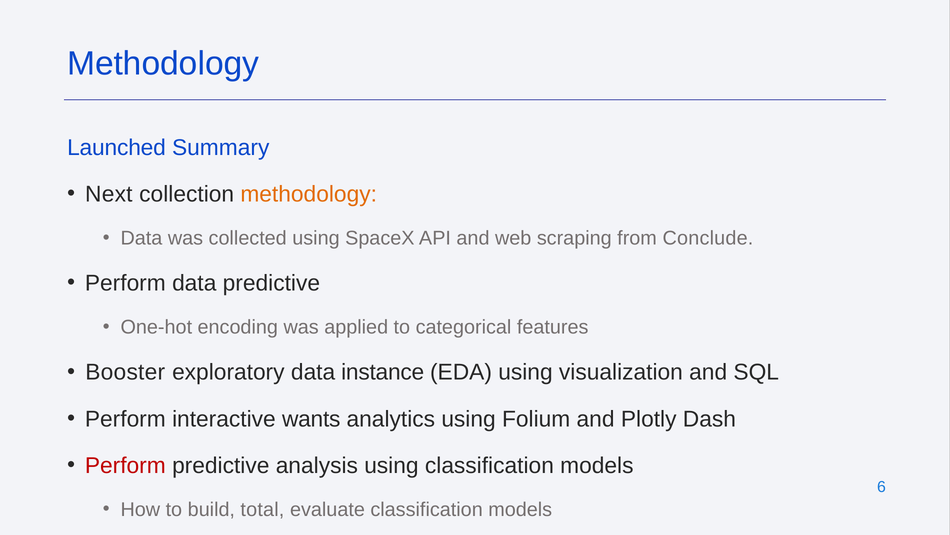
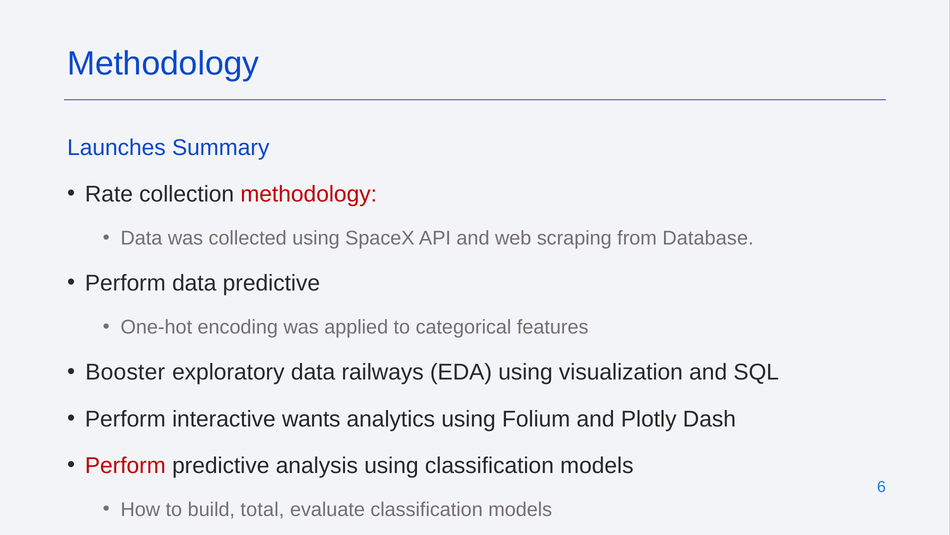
Launched: Launched -> Launches
Next: Next -> Rate
methodology at (309, 194) colour: orange -> red
Conclude: Conclude -> Database
instance: instance -> railways
